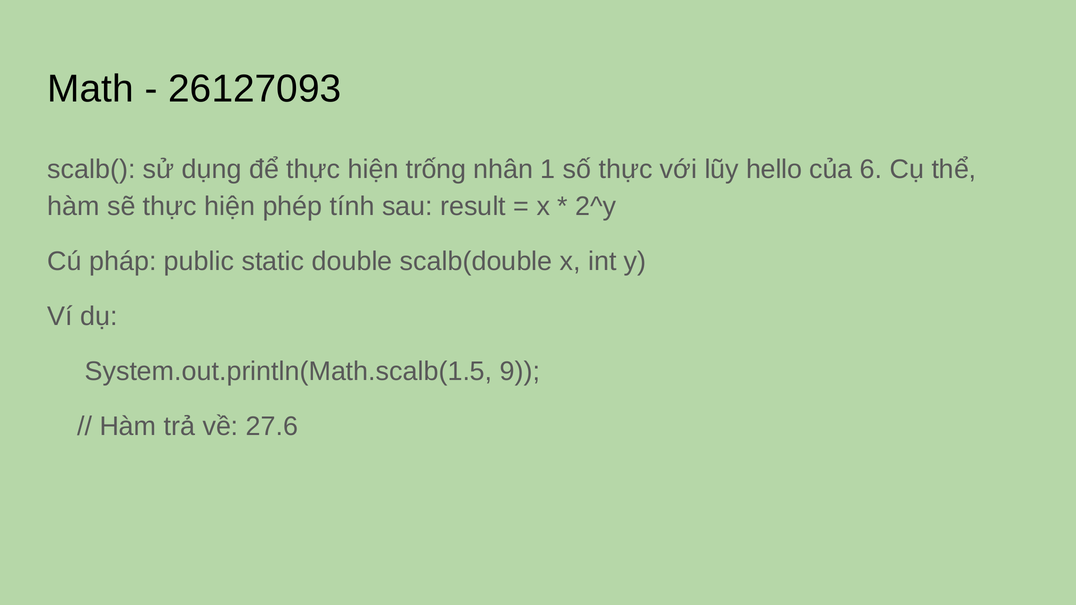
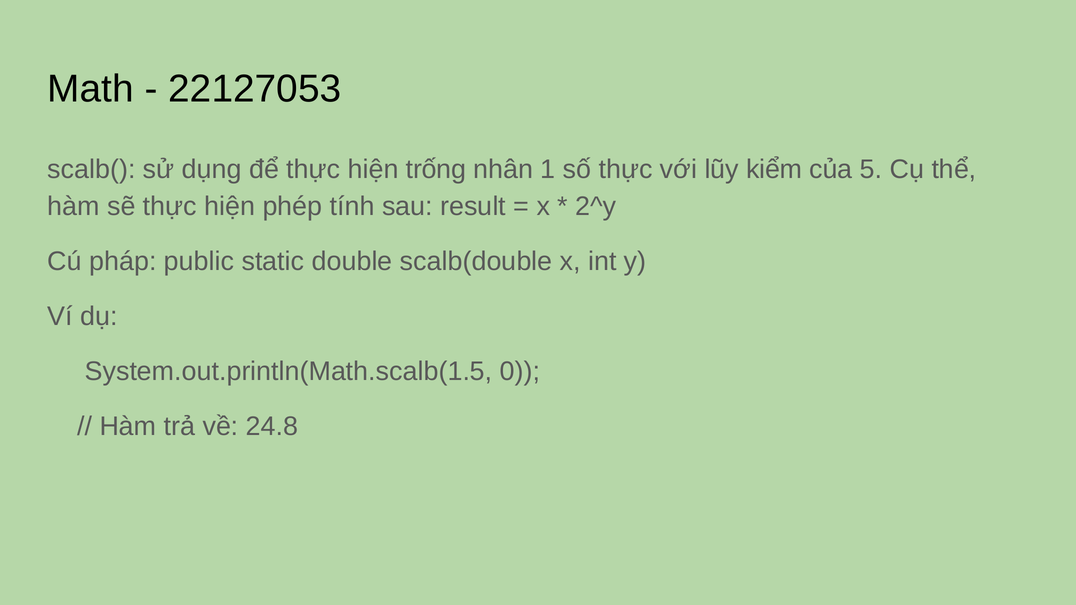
26127093: 26127093 -> 22127053
hello: hello -> kiểm
6: 6 -> 5
9: 9 -> 0
27.6: 27.6 -> 24.8
